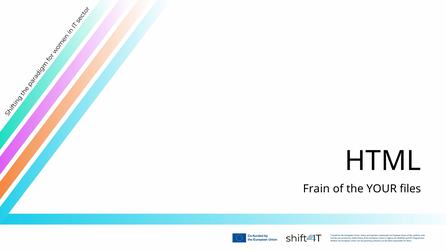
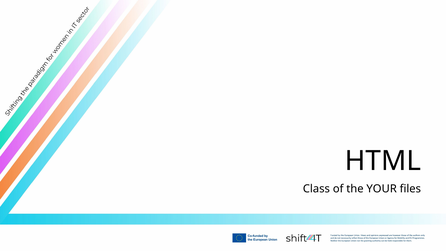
Frain: Frain -> Class
